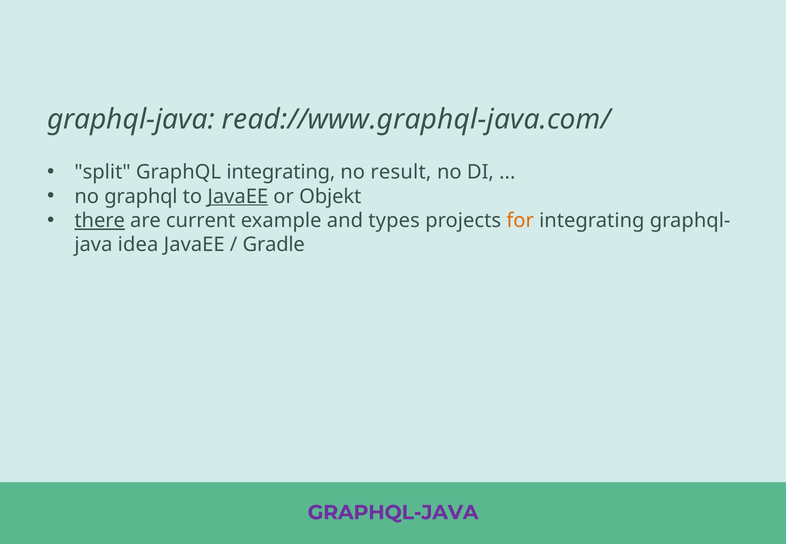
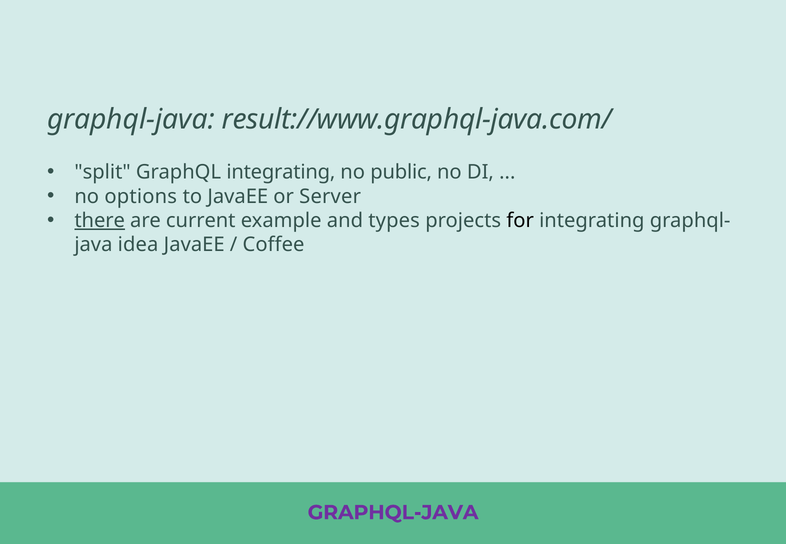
read://www.graphql-java.com/: read://www.graphql-java.com/ -> result://www.graphql-java.com/
result: result -> public
no graphql: graphql -> options
JavaEE at (238, 196) underline: present -> none
Objekt: Objekt -> Server
for colour: orange -> black
Gradle: Gradle -> Coffee
